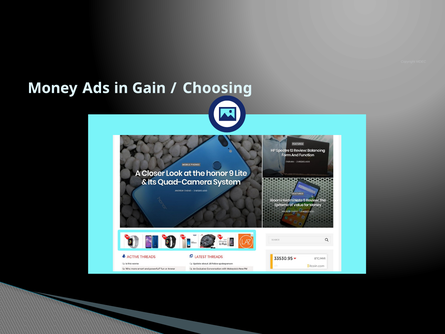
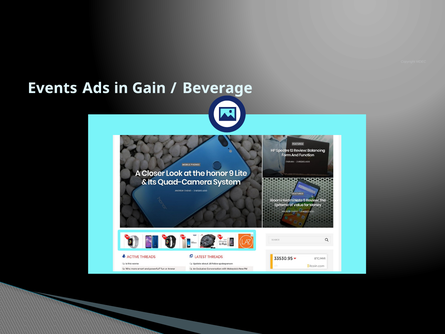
Money: Money -> Events
Choosing: Choosing -> Beverage
